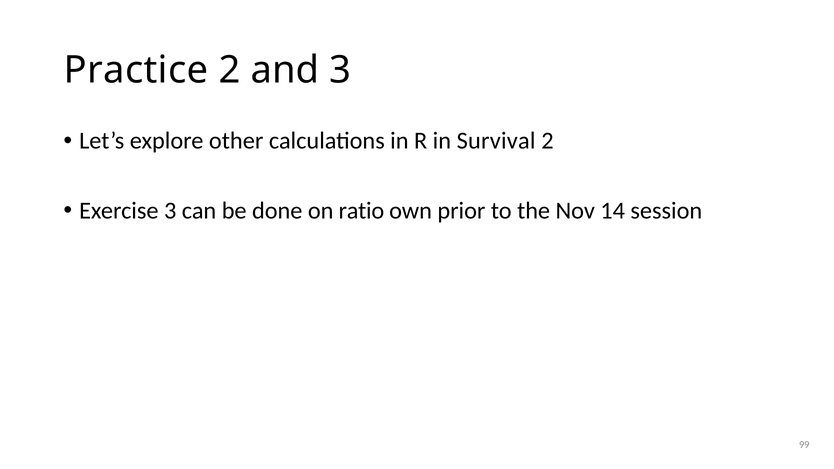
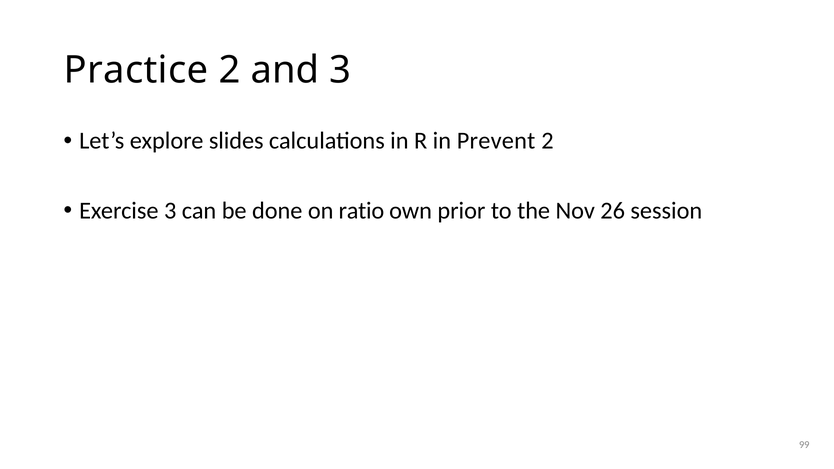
other: other -> slides
Survival: Survival -> Prevent
14: 14 -> 26
